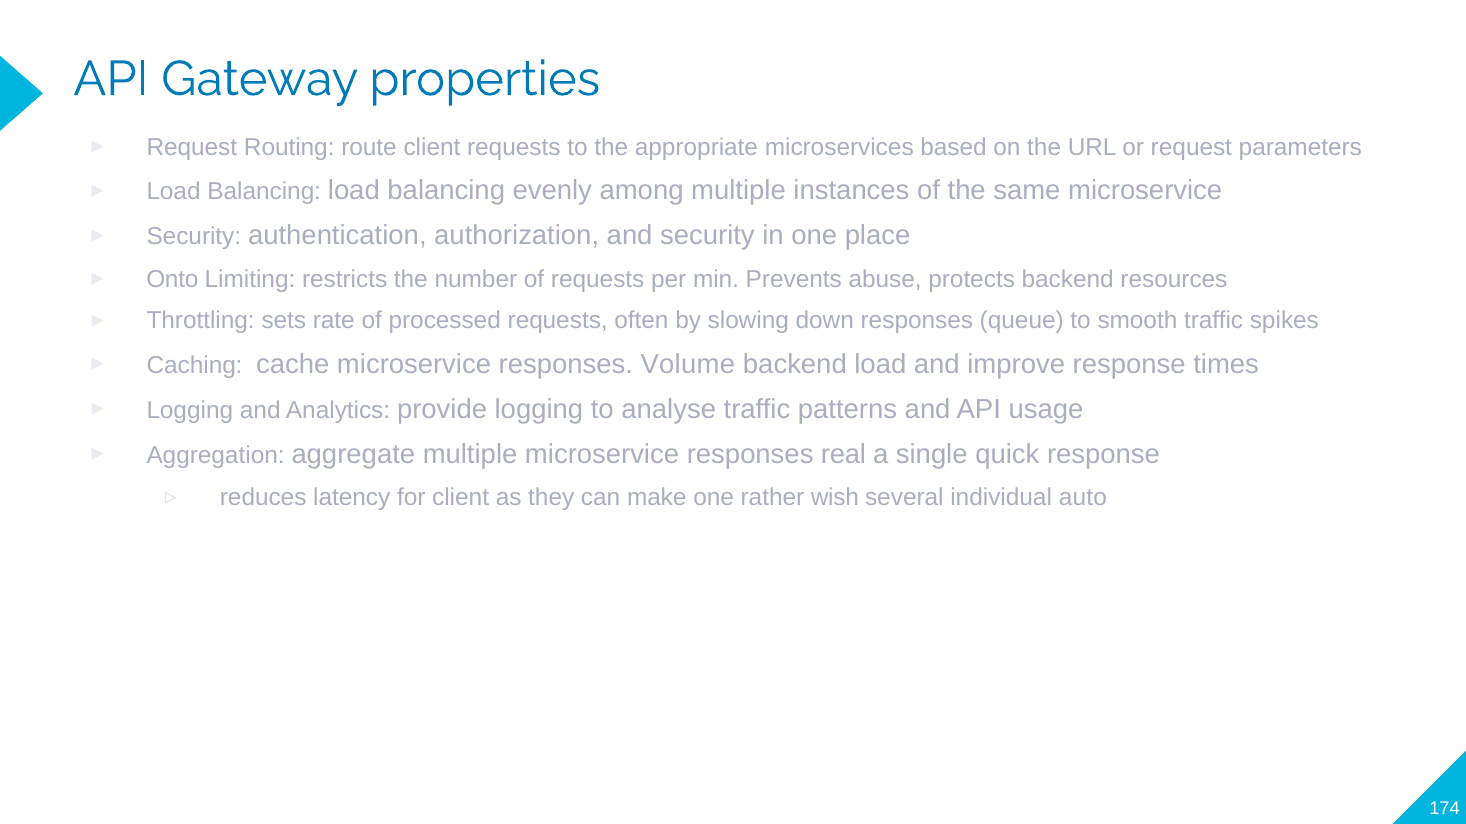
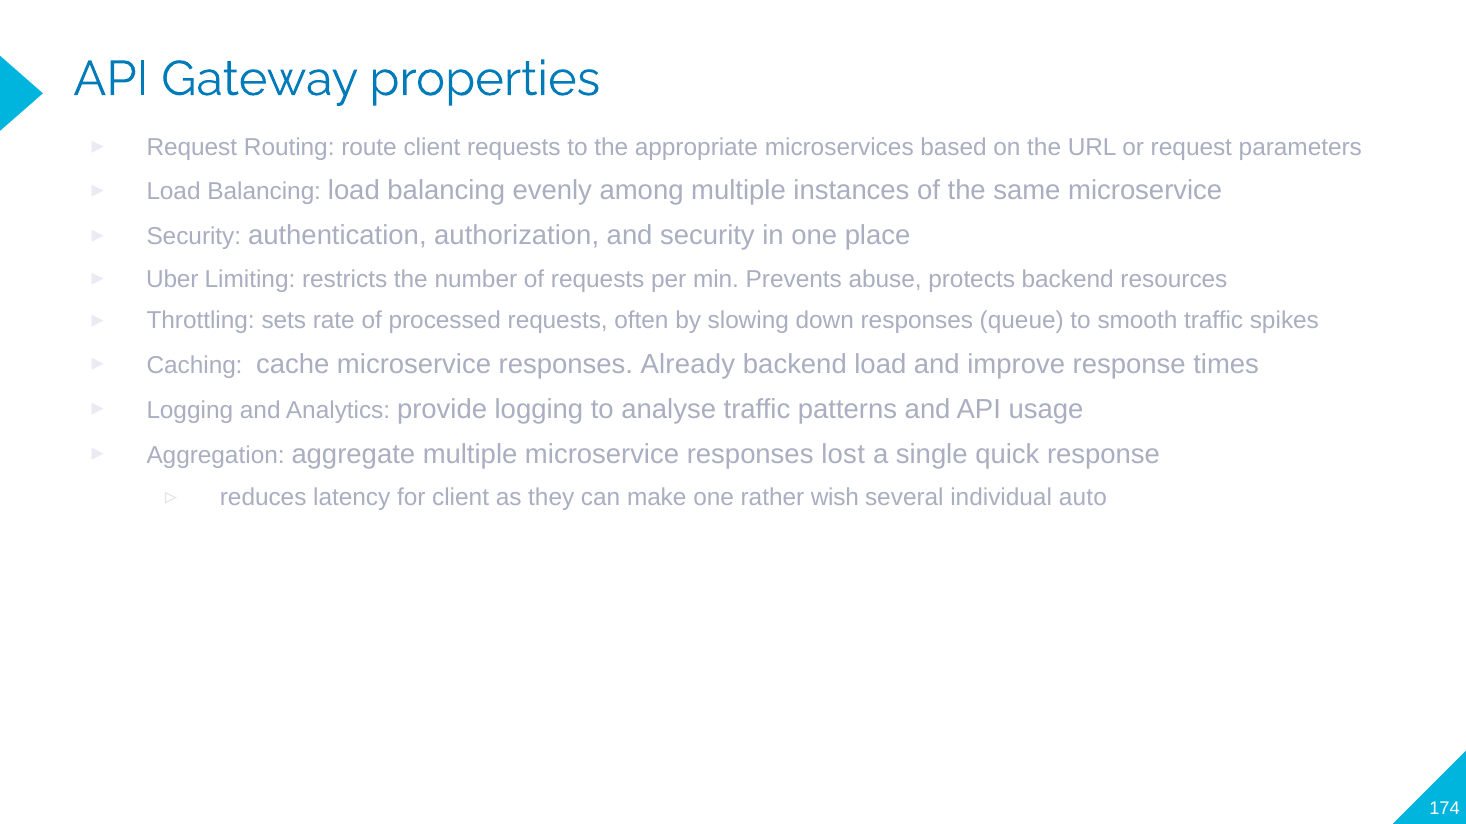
Onto: Onto -> Uber
Volume: Volume -> Already
real: real -> lost
